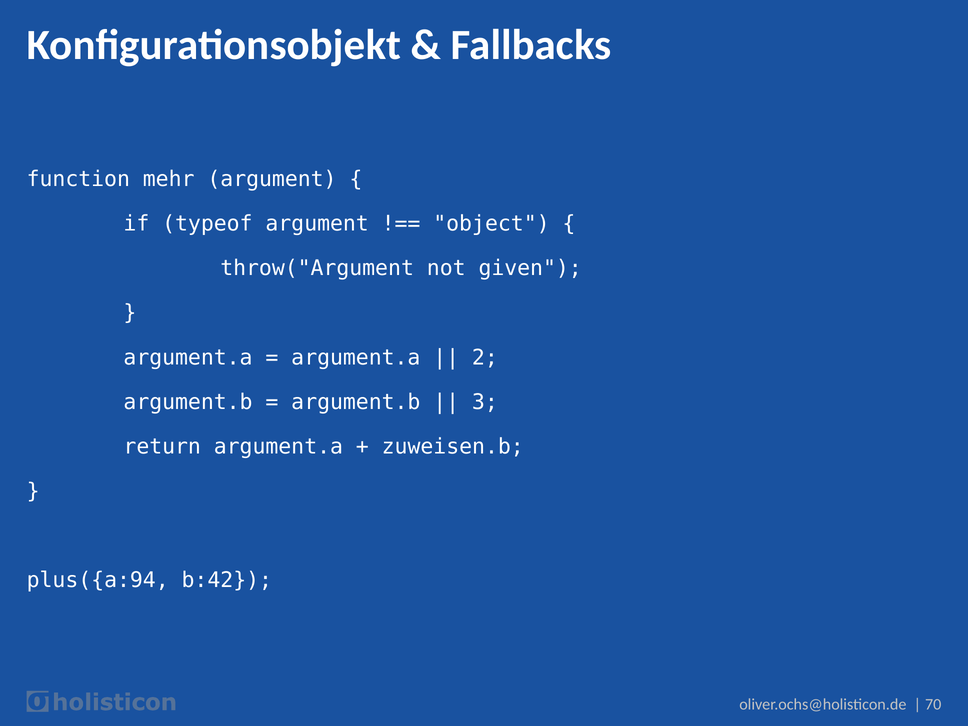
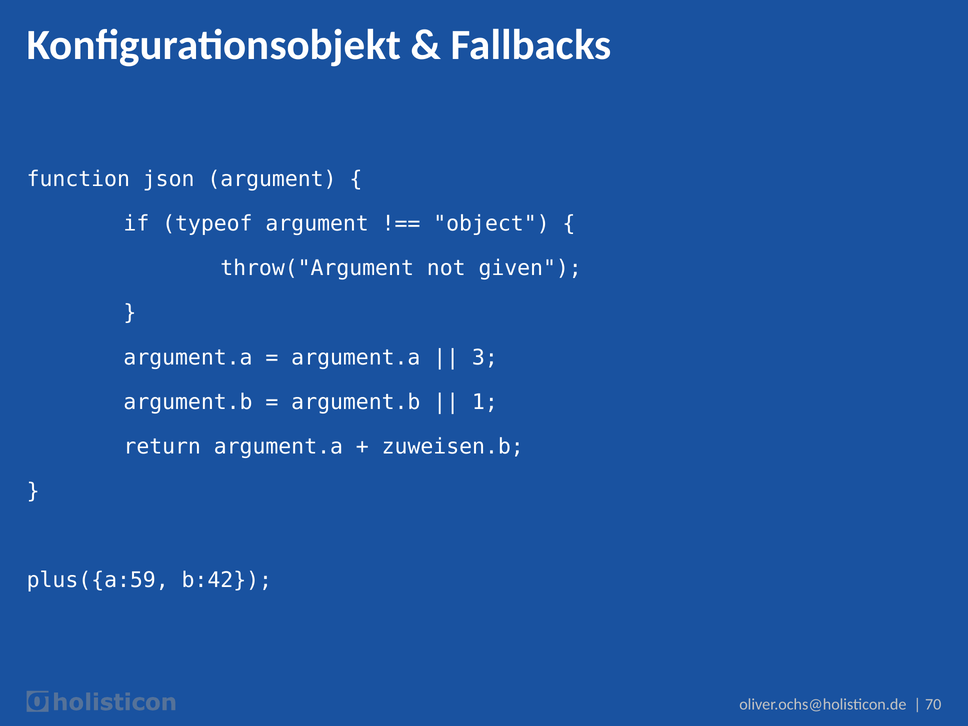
mehr: mehr -> json
2: 2 -> 3
3: 3 -> 1
plus({a:94: plus({a:94 -> plus({a:59
